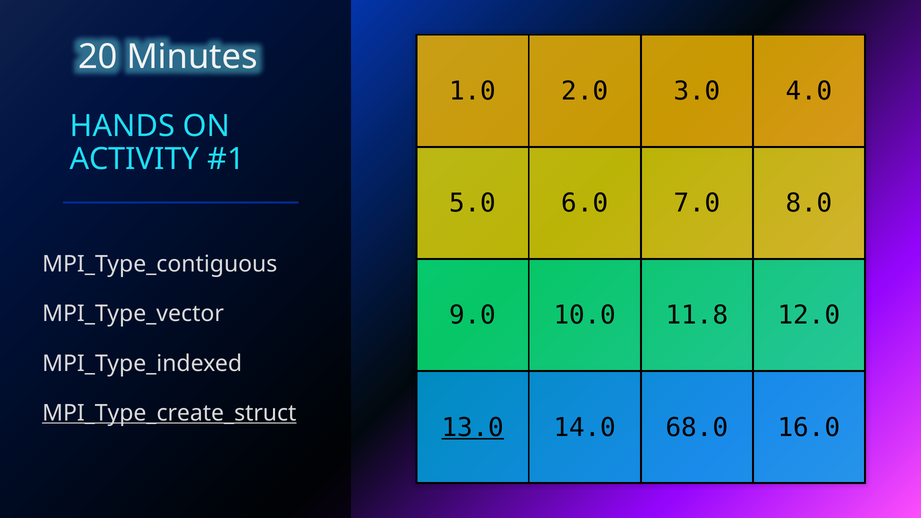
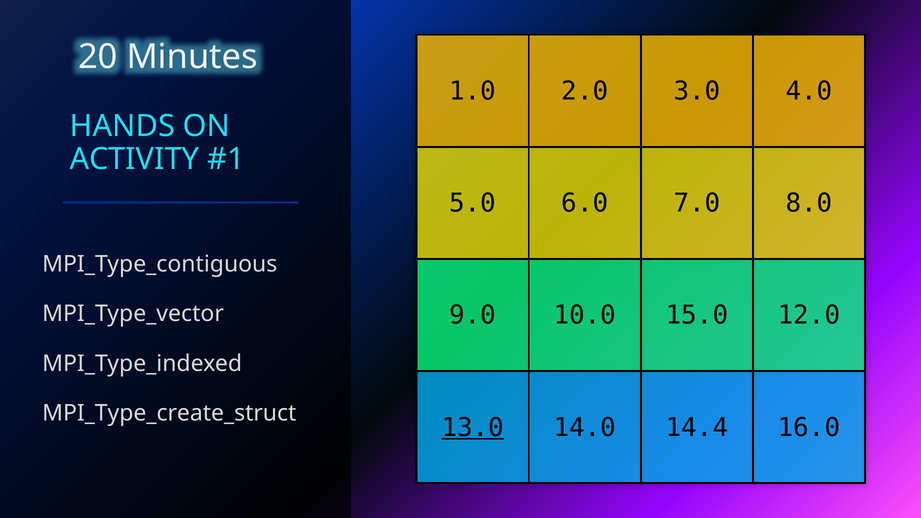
11.8: 11.8 -> 15.0
MPI_Type_create_struct underline: present -> none
68.0: 68.0 -> 14.4
